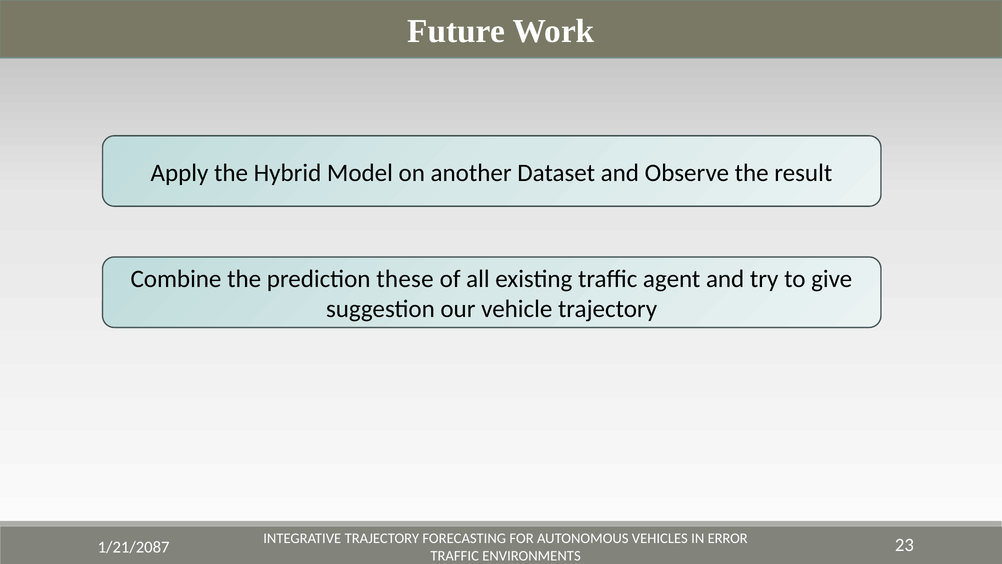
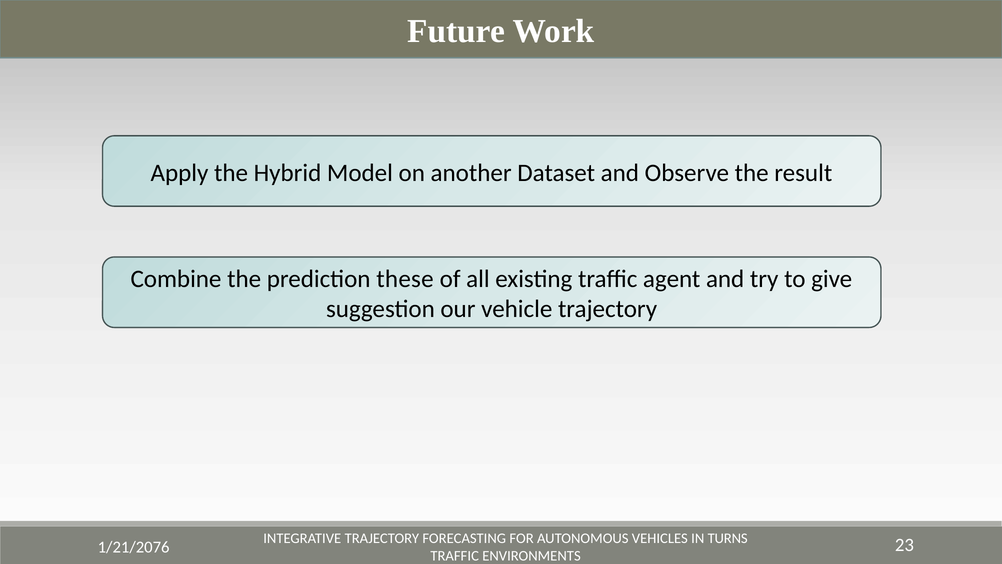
ERROR: ERROR -> TURNS
1/21/2087: 1/21/2087 -> 1/21/2076
